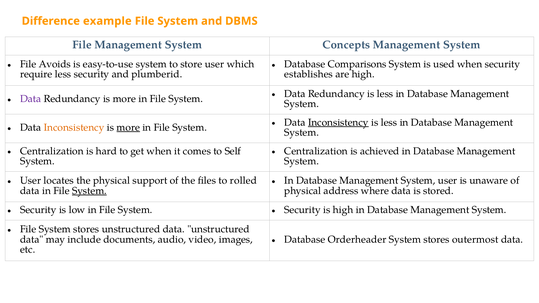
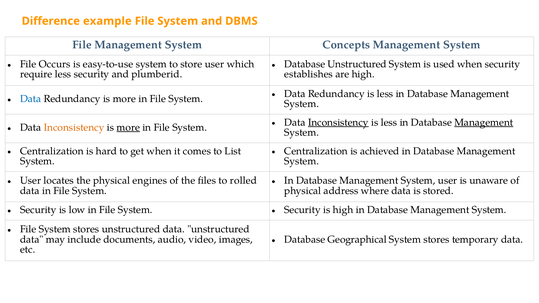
Avoids: Avoids -> Occurs
Database Comparisons: Comparisons -> Unstructured
Data at (31, 99) colour: purple -> blue
Management at (484, 122) underline: none -> present
Self: Self -> List
support: support -> engines
System at (89, 191) underline: present -> none
Orderheader: Orderheader -> Geographical
outermost: outermost -> temporary
